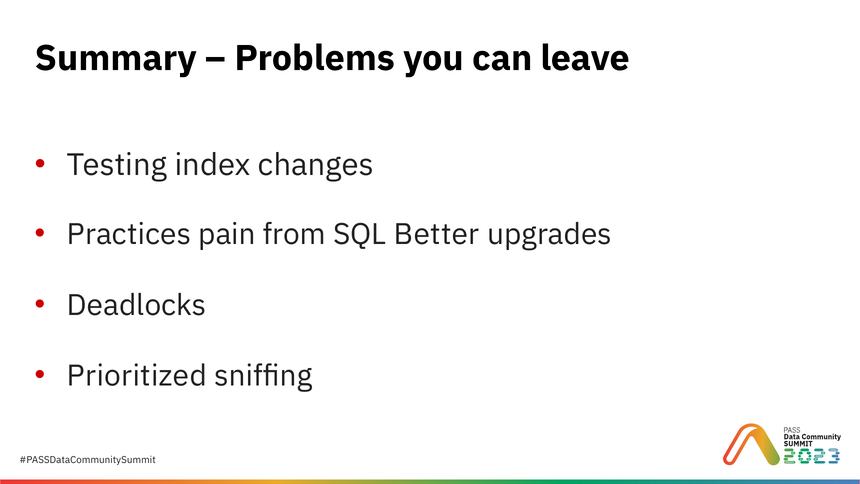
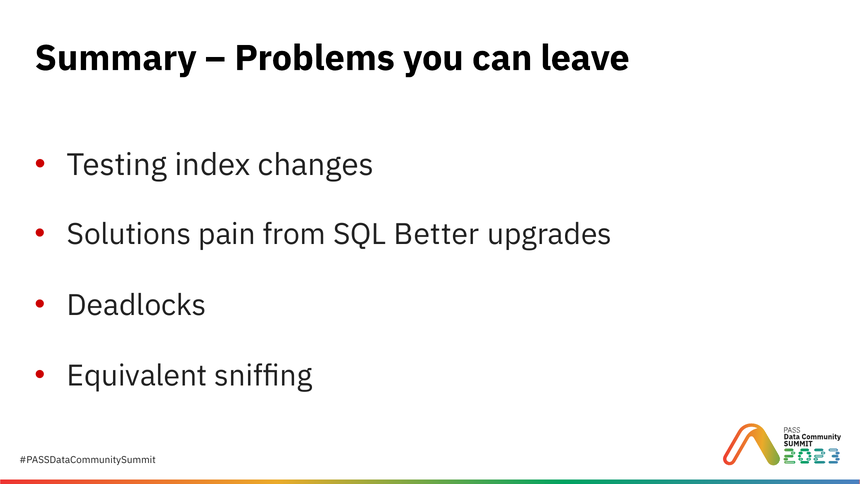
Practices: Practices -> Solutions
Prioritized: Prioritized -> Equivalent
